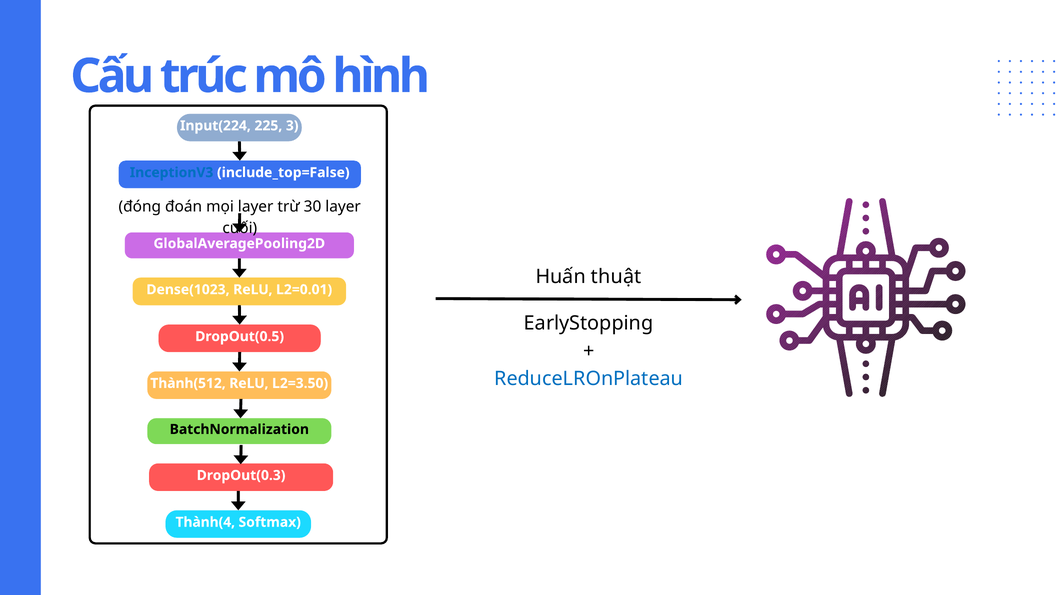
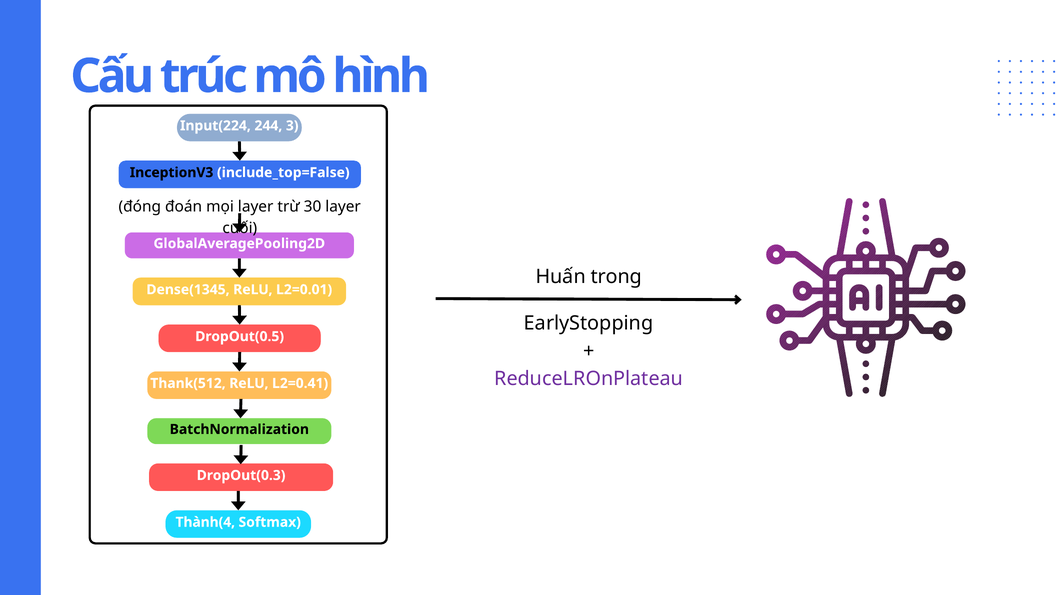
225: 225 -> 244
InceptionV3 colour: blue -> black
thuật: thuật -> trong
Dense(1023: Dense(1023 -> Dense(1345
ReduceLROnPlateau colour: blue -> purple
Thành(512: Thành(512 -> Thank(512
L2=3.50: L2=3.50 -> L2=0.41
